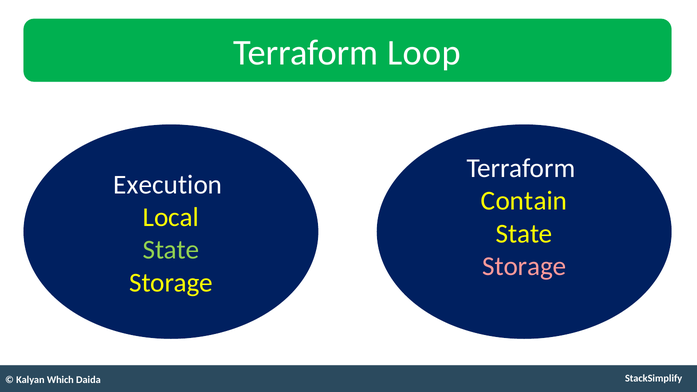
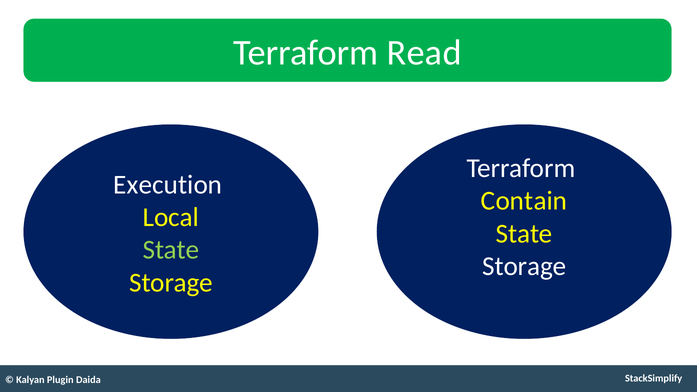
Loop: Loop -> Read
Storage at (524, 266) colour: pink -> white
Which: Which -> Plugin
